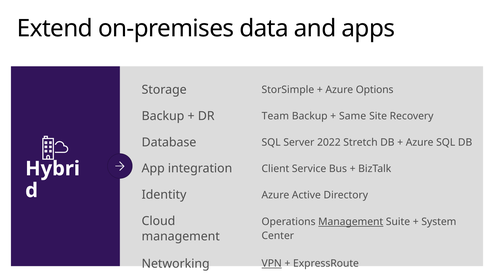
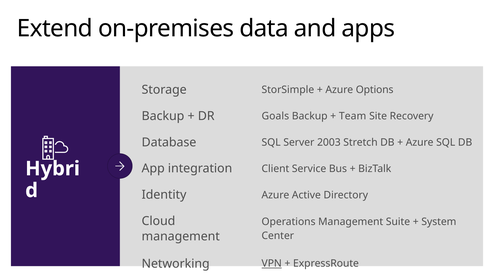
Team: Team -> Goals
Same: Same -> Team
2022: 2022 -> 2003
Management at (351, 222) underline: present -> none
